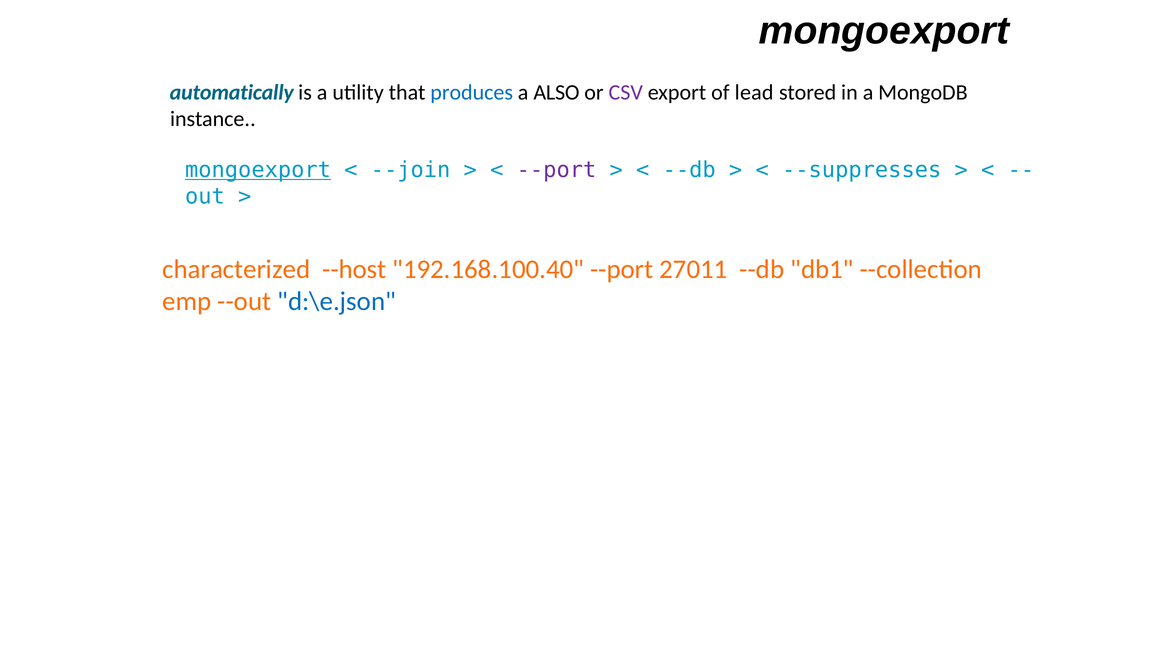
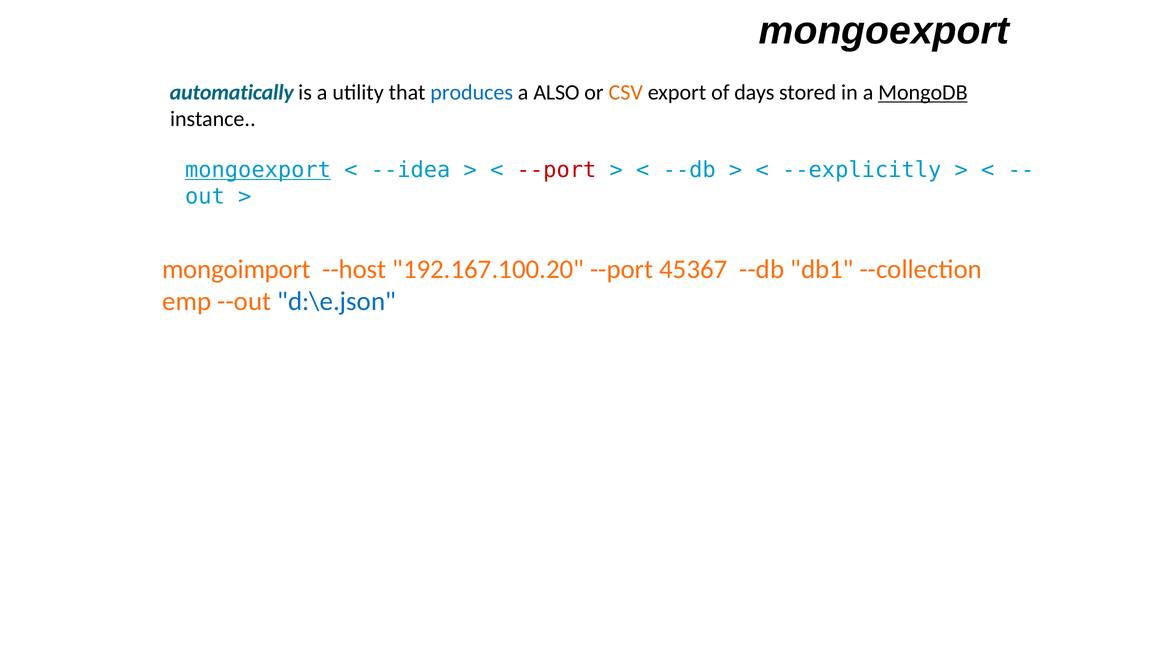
CSV colour: purple -> orange
lead: lead -> days
MongoDB underline: none -> present
--join: --join -> --idea
--port at (557, 170) colour: purple -> red
--suppresses: --suppresses -> --explicitly
characterized: characterized -> mongoimport
192.168.100.40: 192.168.100.40 -> 192.167.100.20
27011: 27011 -> 45367
